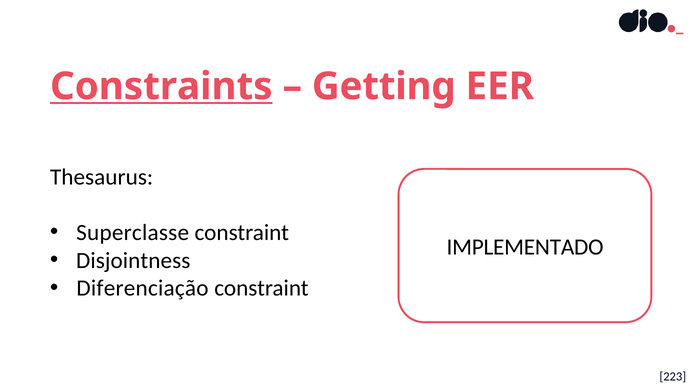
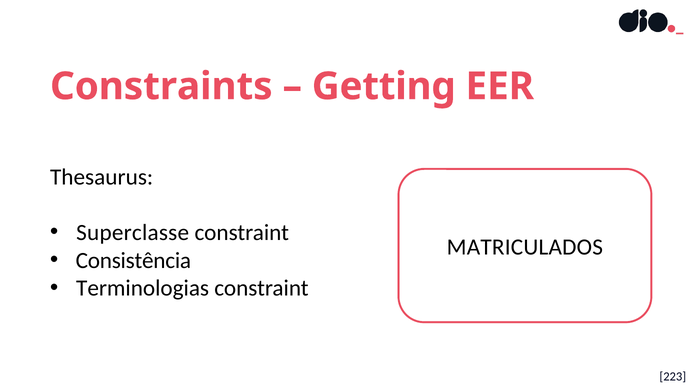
Constraints underline: present -> none
IMPLEMENTADO: IMPLEMENTADO -> MATRICULADOS
Disjointness: Disjointness -> Consistência
Diferenciação: Diferenciação -> Terminologias
